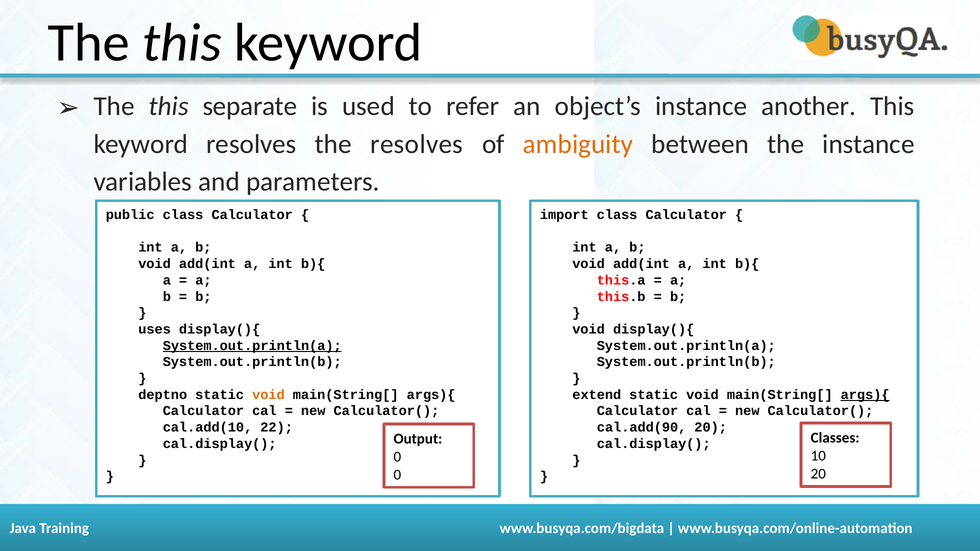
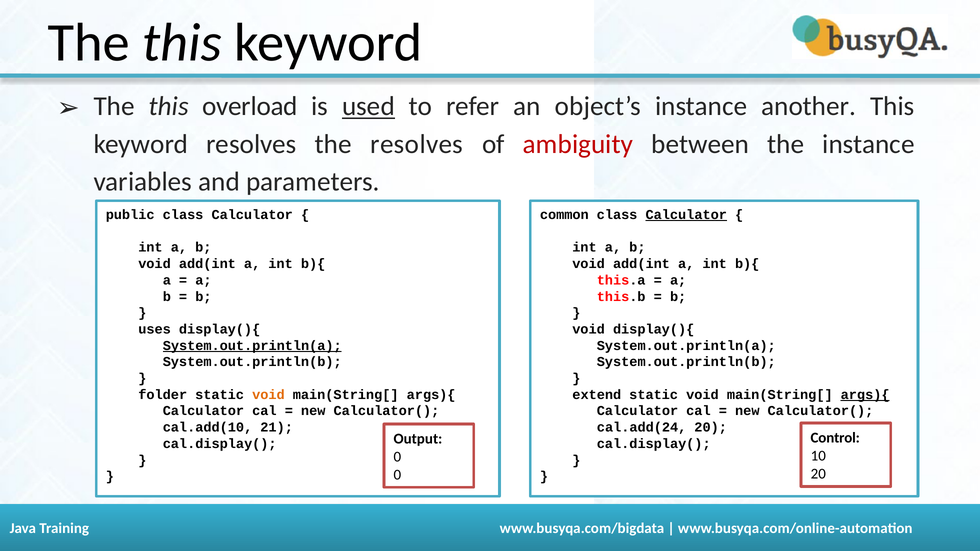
separate: separate -> overload
used underline: none -> present
ambiguity colour: orange -> red
import: import -> common
Calculator at (686, 215) underline: none -> present
deptno: deptno -> folder
22: 22 -> 21
cal.add(90: cal.add(90 -> cal.add(24
Classes: Classes -> Control
